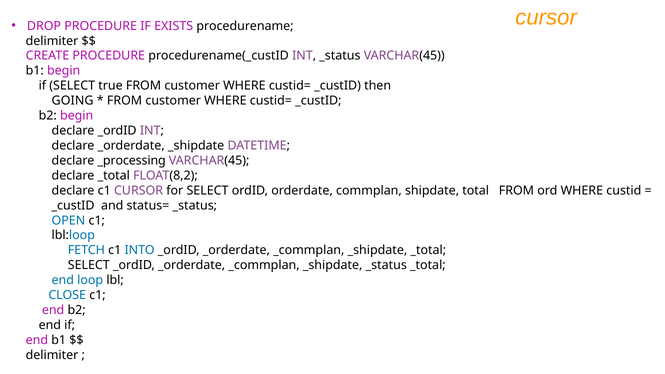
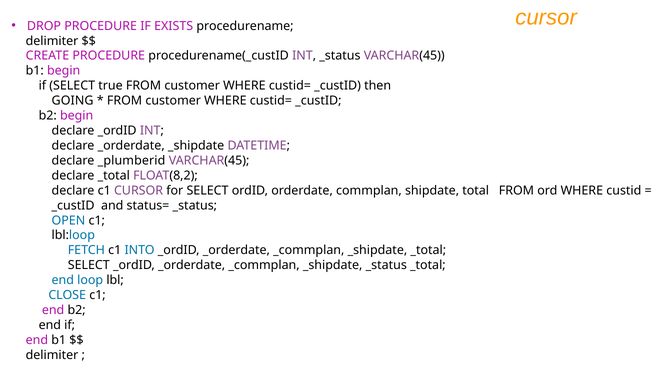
_processing: _processing -> _plumberid
